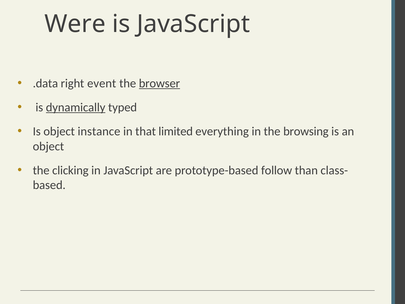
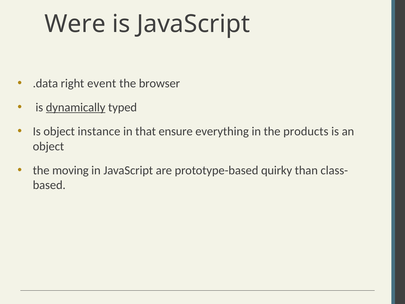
browser underline: present -> none
limited: limited -> ensure
browsing: browsing -> products
clicking: clicking -> moving
follow: follow -> quirky
